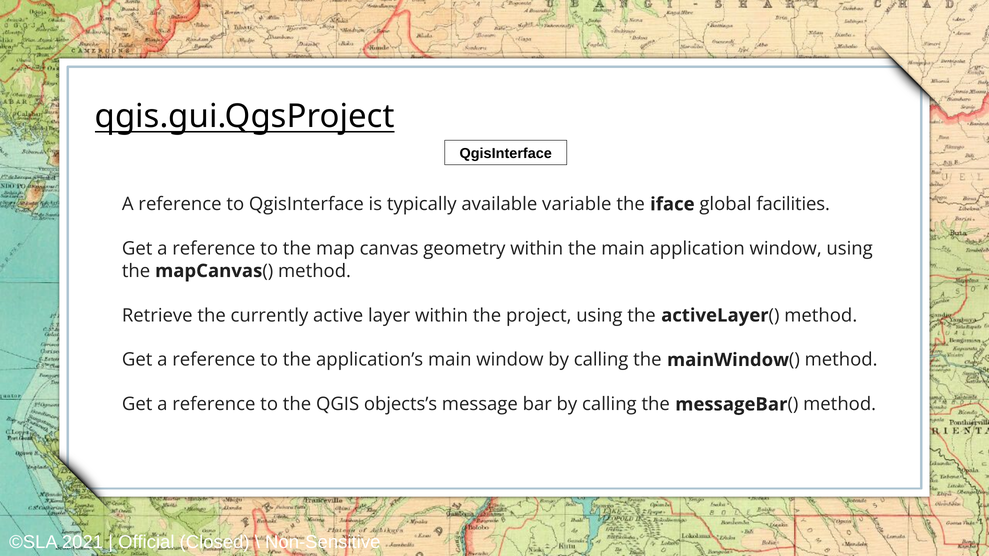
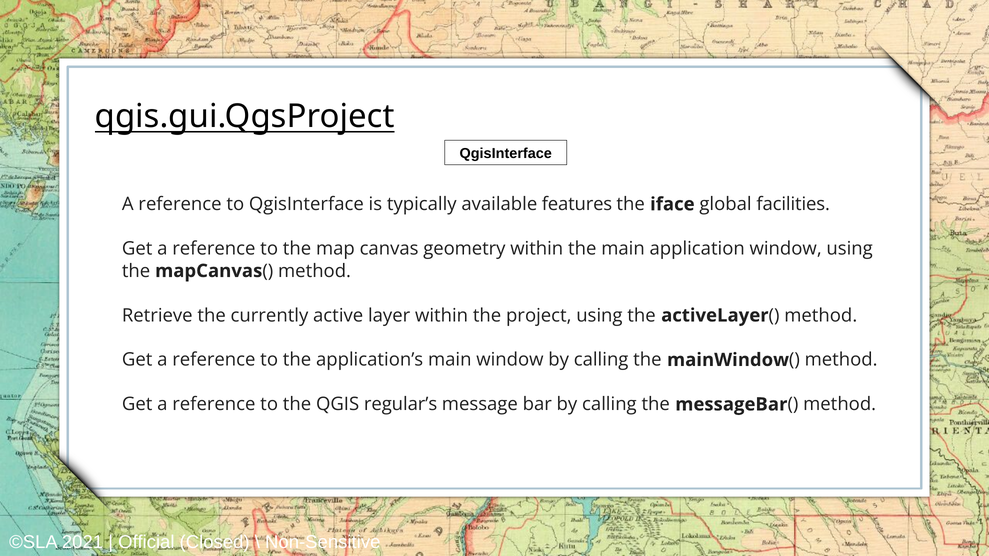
variable: variable -> features
objects’s: objects’s -> regular’s
